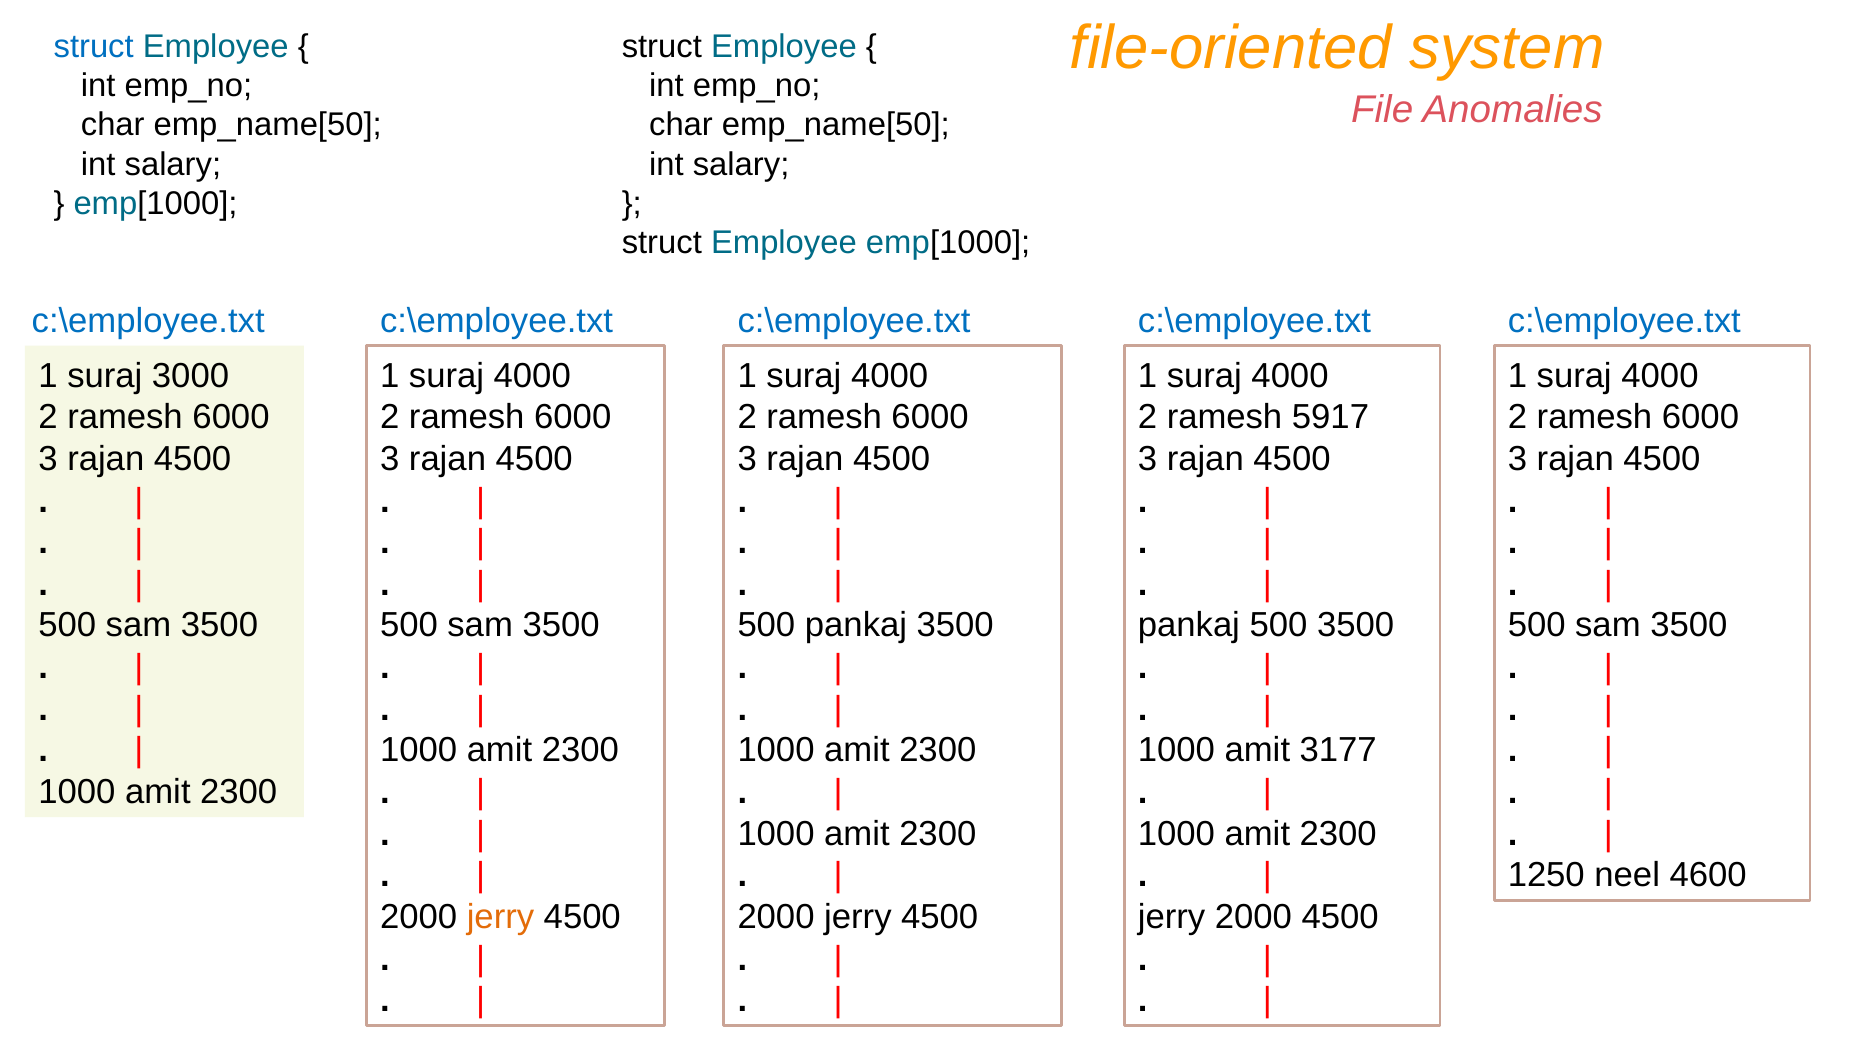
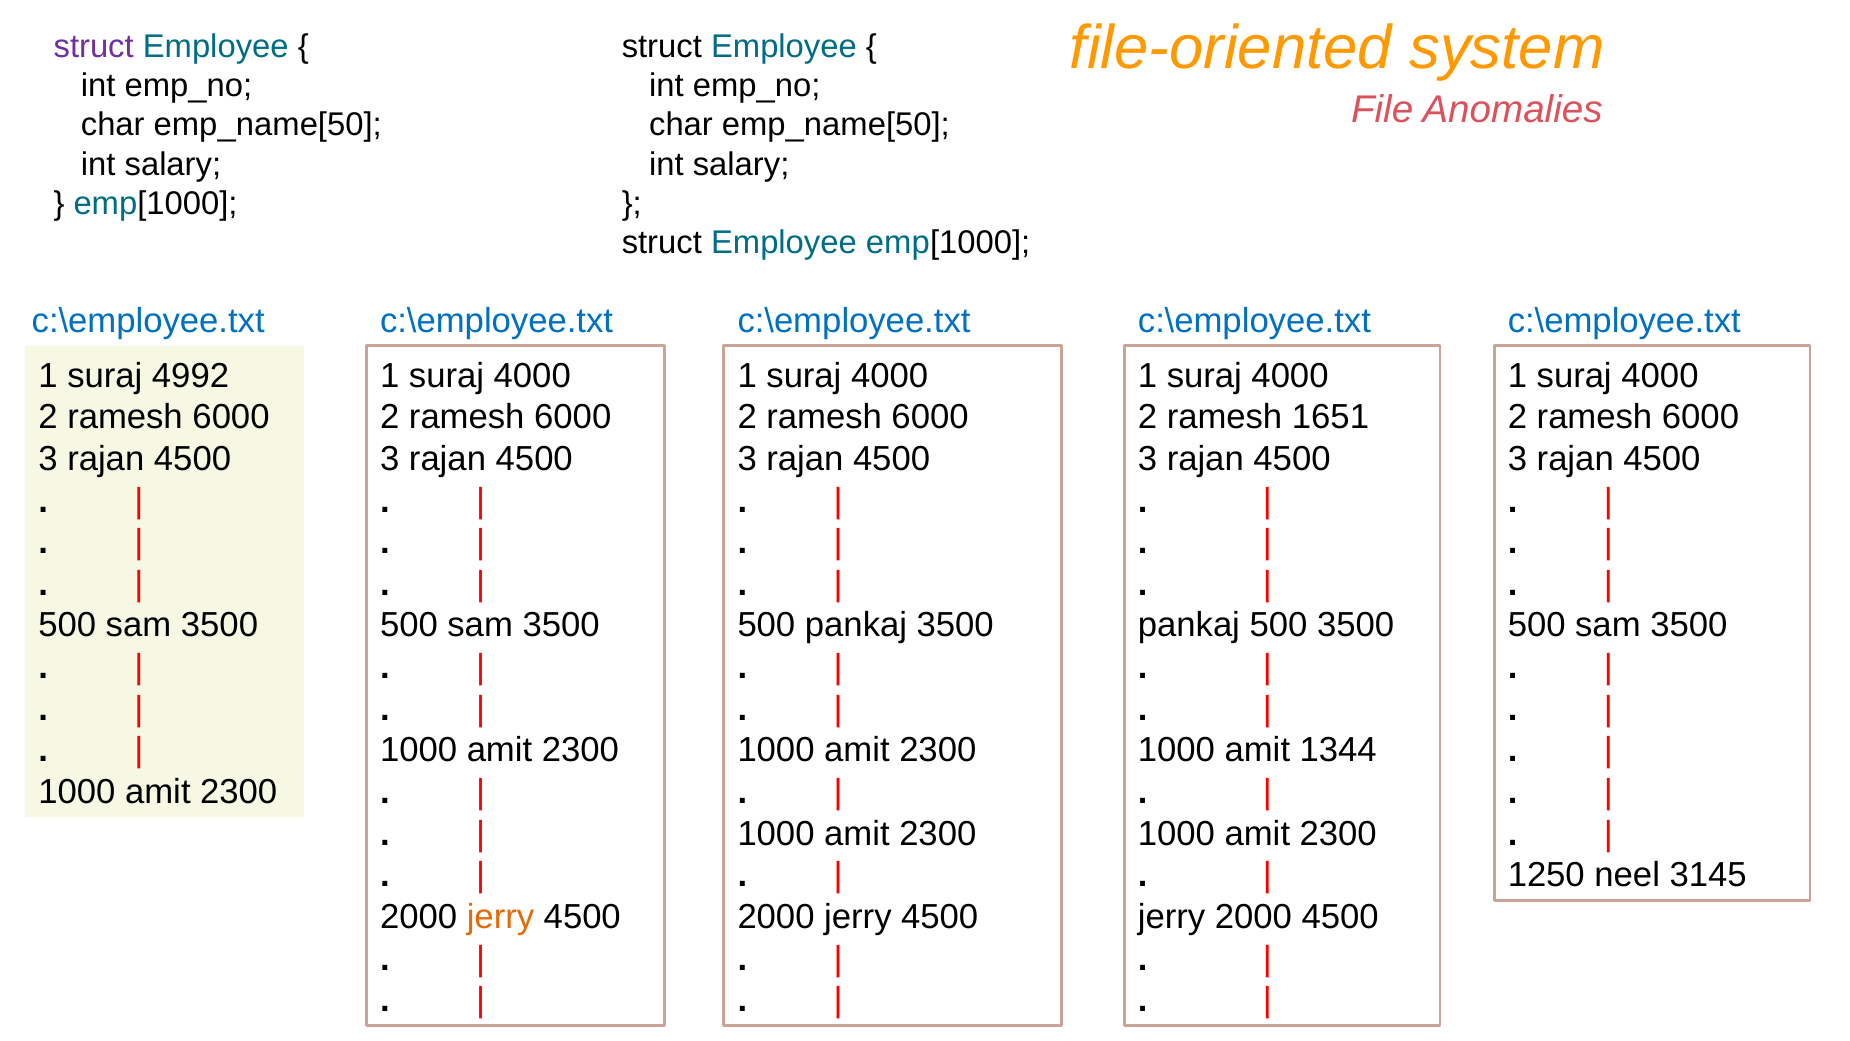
struct at (94, 46) colour: blue -> purple
3000: 3000 -> 4992
5917: 5917 -> 1651
3177: 3177 -> 1344
4600: 4600 -> 3145
